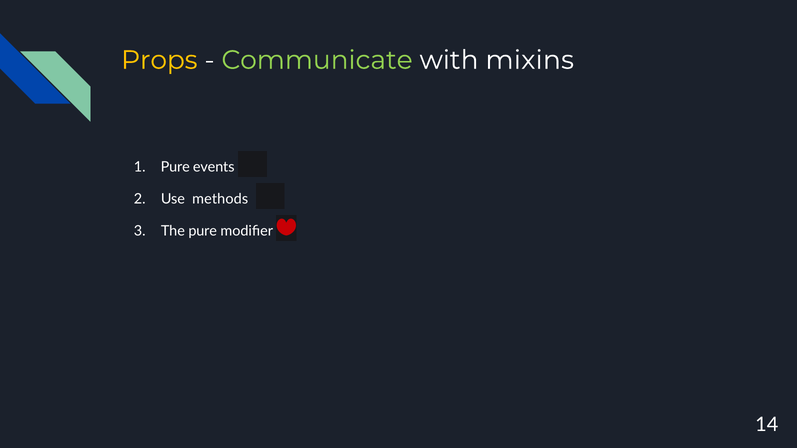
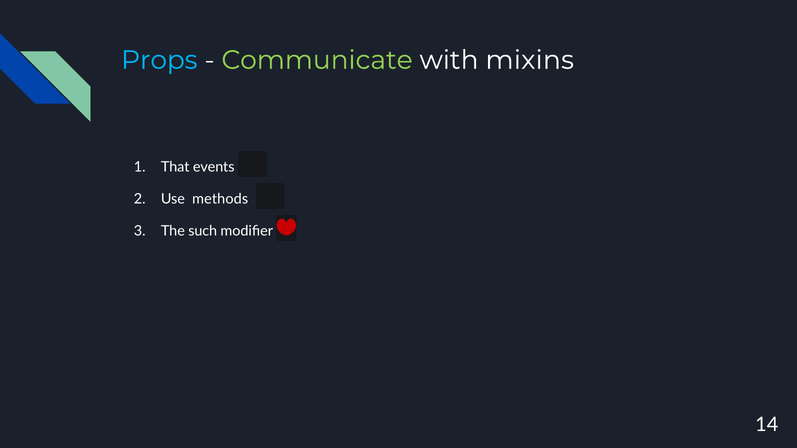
Props colour: yellow -> light blue
Pure at (175, 167): Pure -> That
The pure: pure -> such
